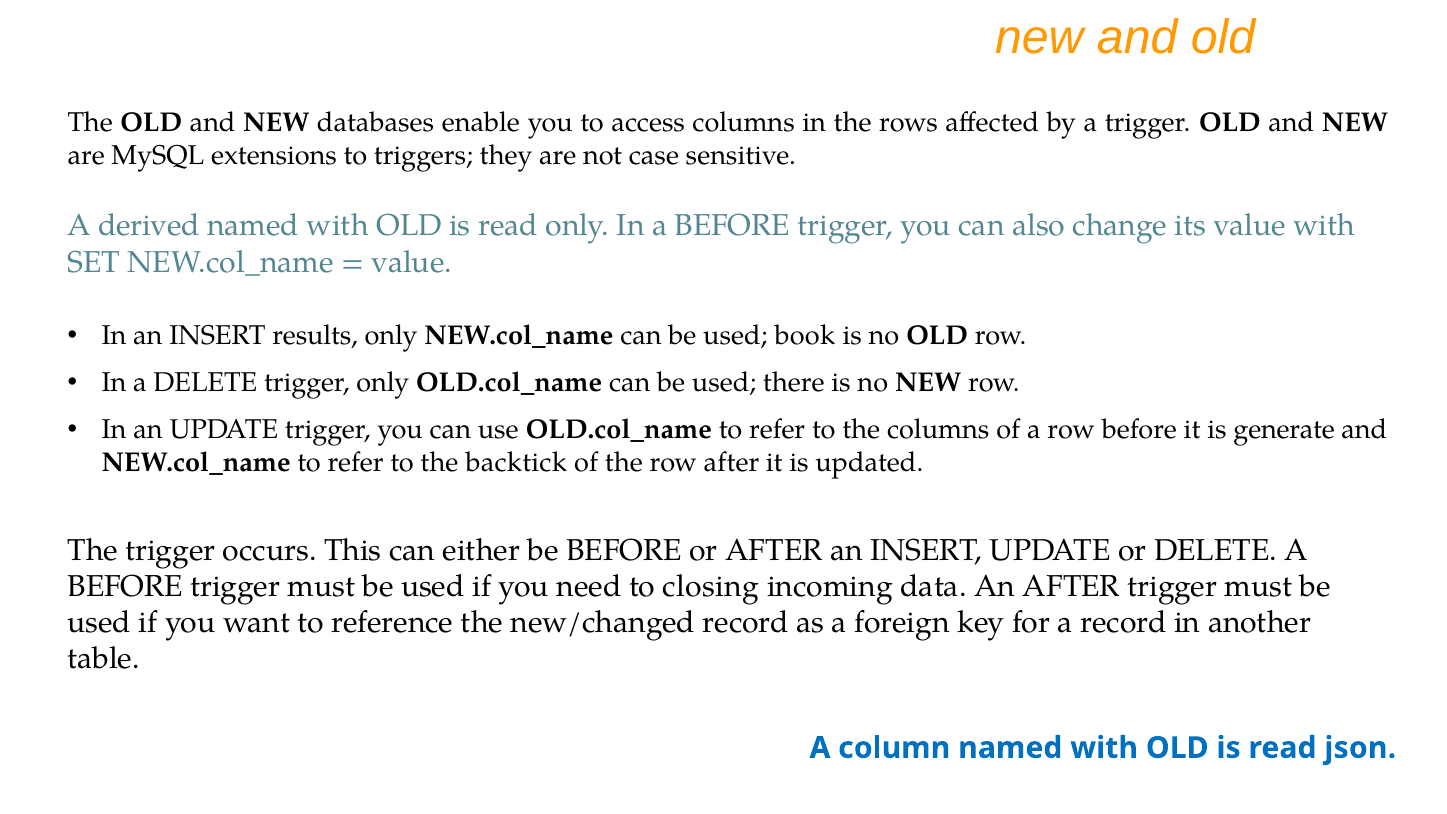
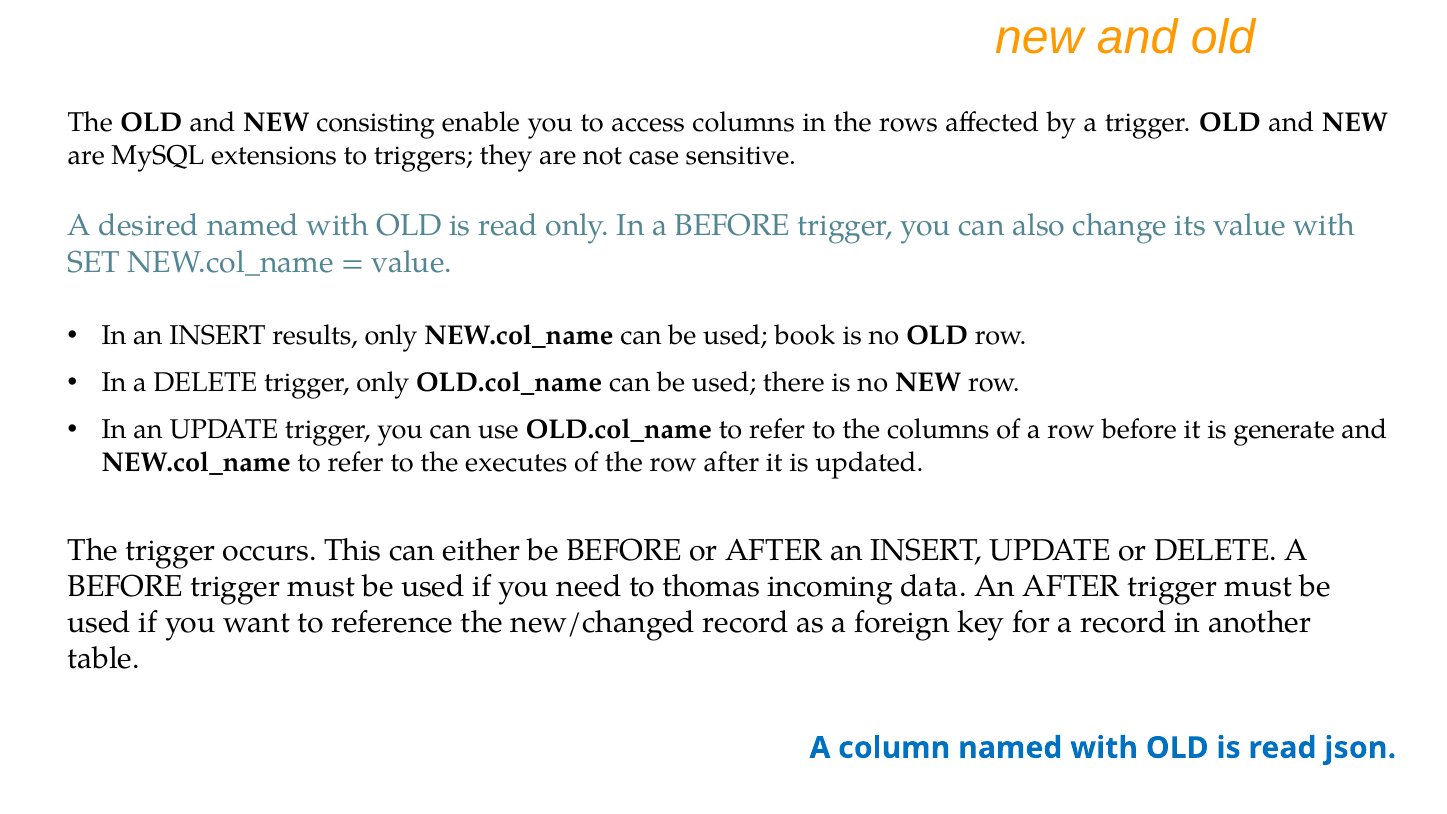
databases: databases -> consisting
derived: derived -> desired
backtick: backtick -> executes
closing: closing -> thomas
